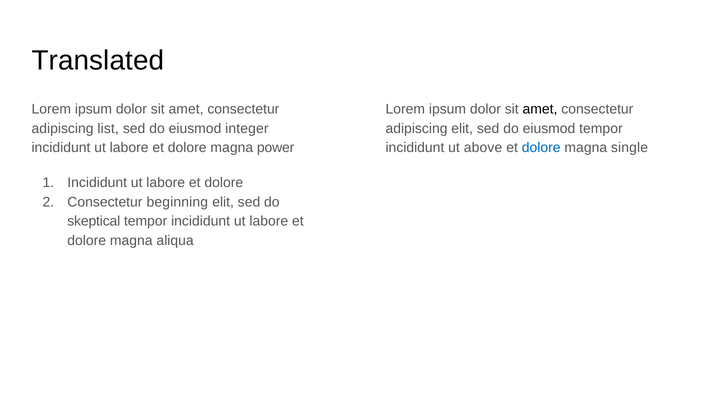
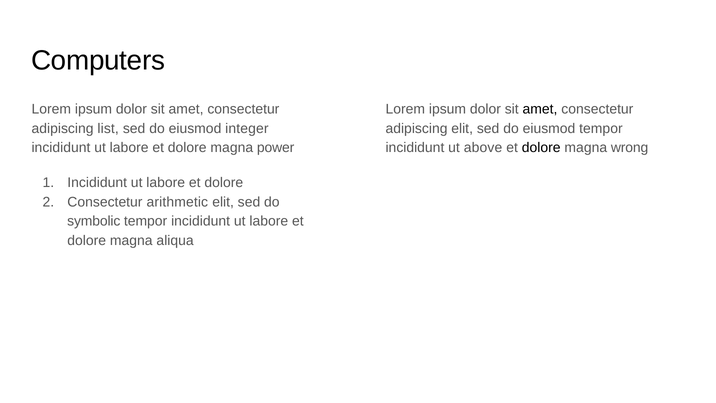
Translated: Translated -> Computers
dolore at (541, 148) colour: blue -> black
single: single -> wrong
beginning: beginning -> arithmetic
skeptical: skeptical -> symbolic
